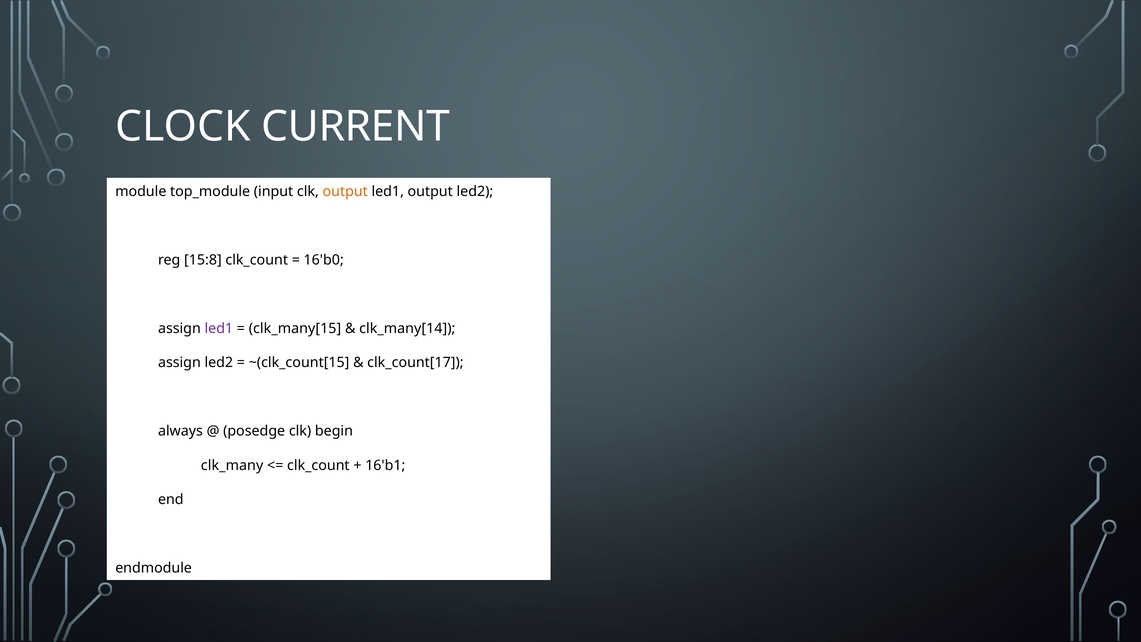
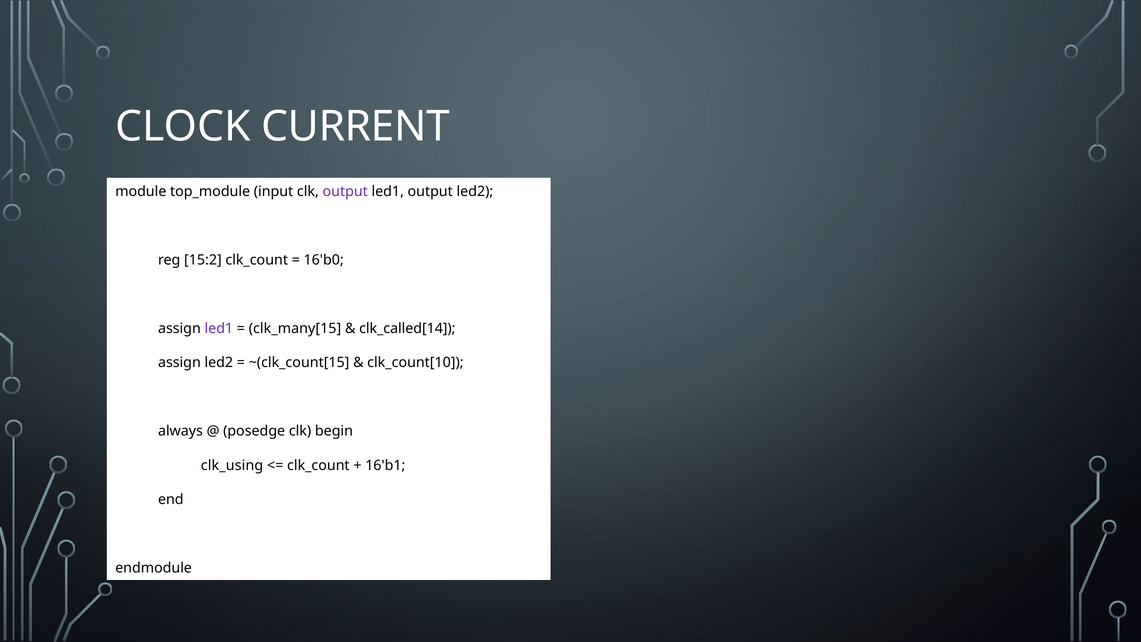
output at (345, 192) colour: orange -> purple
15:8: 15:8 -> 15:2
clk_many[14: clk_many[14 -> clk_called[14
clk_count[17: clk_count[17 -> clk_count[10
clk_many: clk_many -> clk_using
